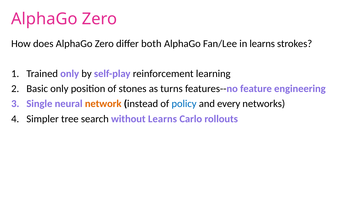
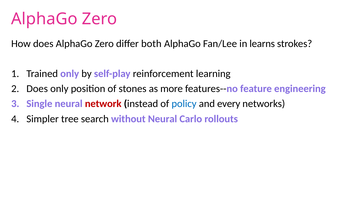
Basic at (37, 89): Basic -> Does
turns: turns -> more
network colour: orange -> red
without Learns: Learns -> Neural
